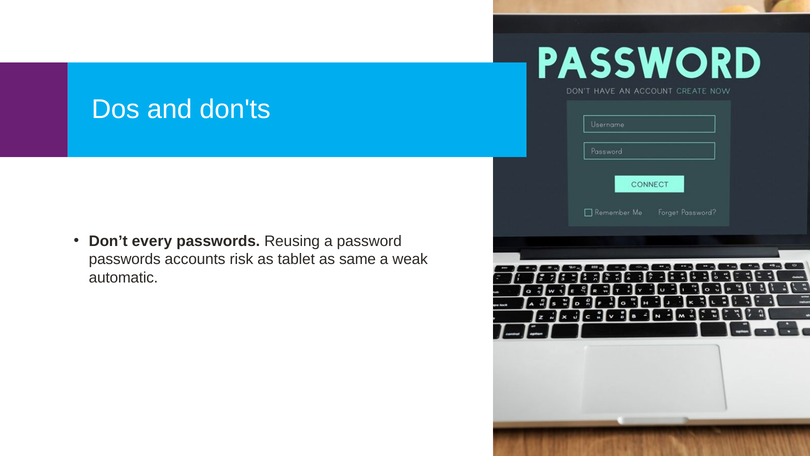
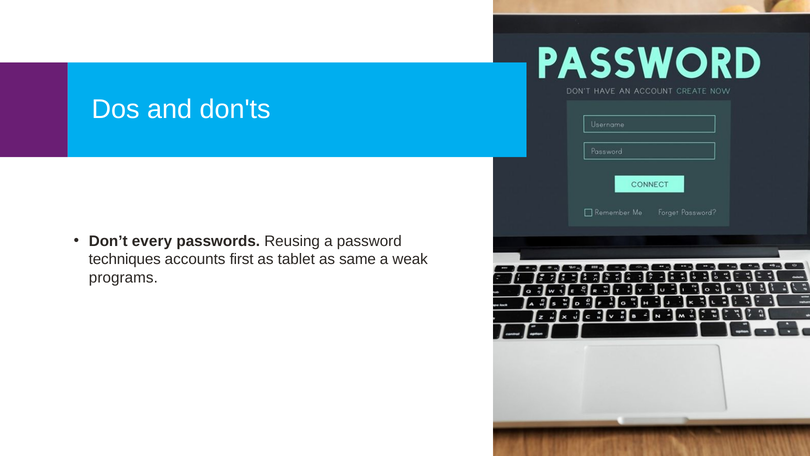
passwords at (125, 259): passwords -> techniques
risk: risk -> first
automatic: automatic -> programs
